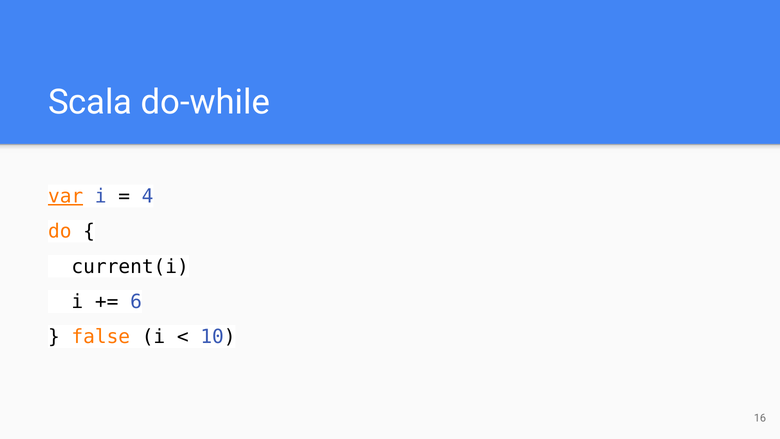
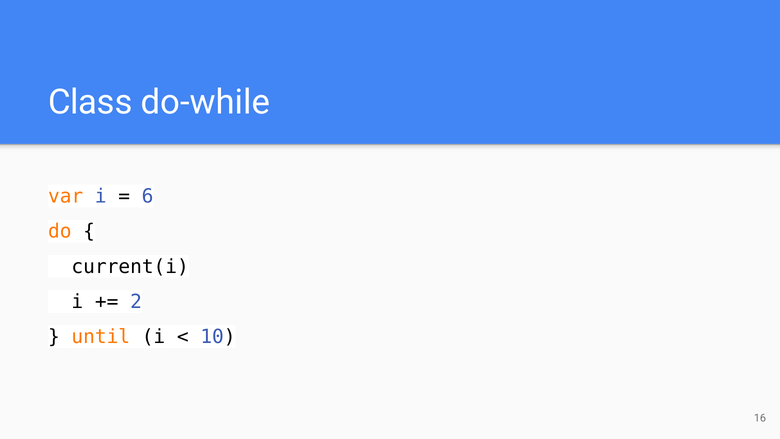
Scala: Scala -> Class
var underline: present -> none
4: 4 -> 6
6: 6 -> 2
false: false -> until
